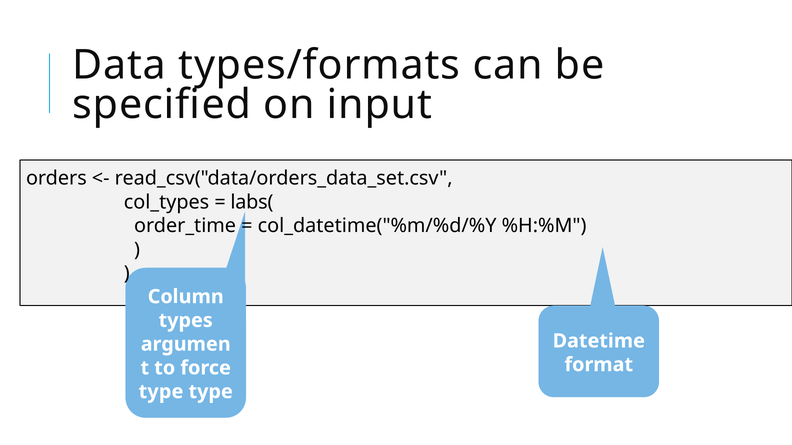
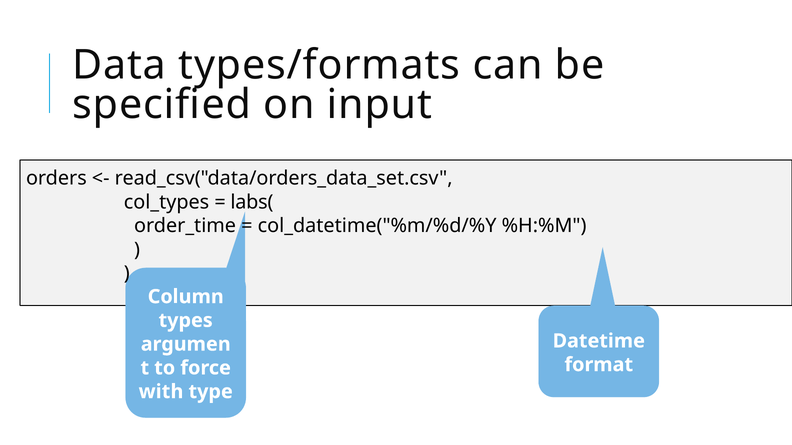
type at (161, 392): type -> with
